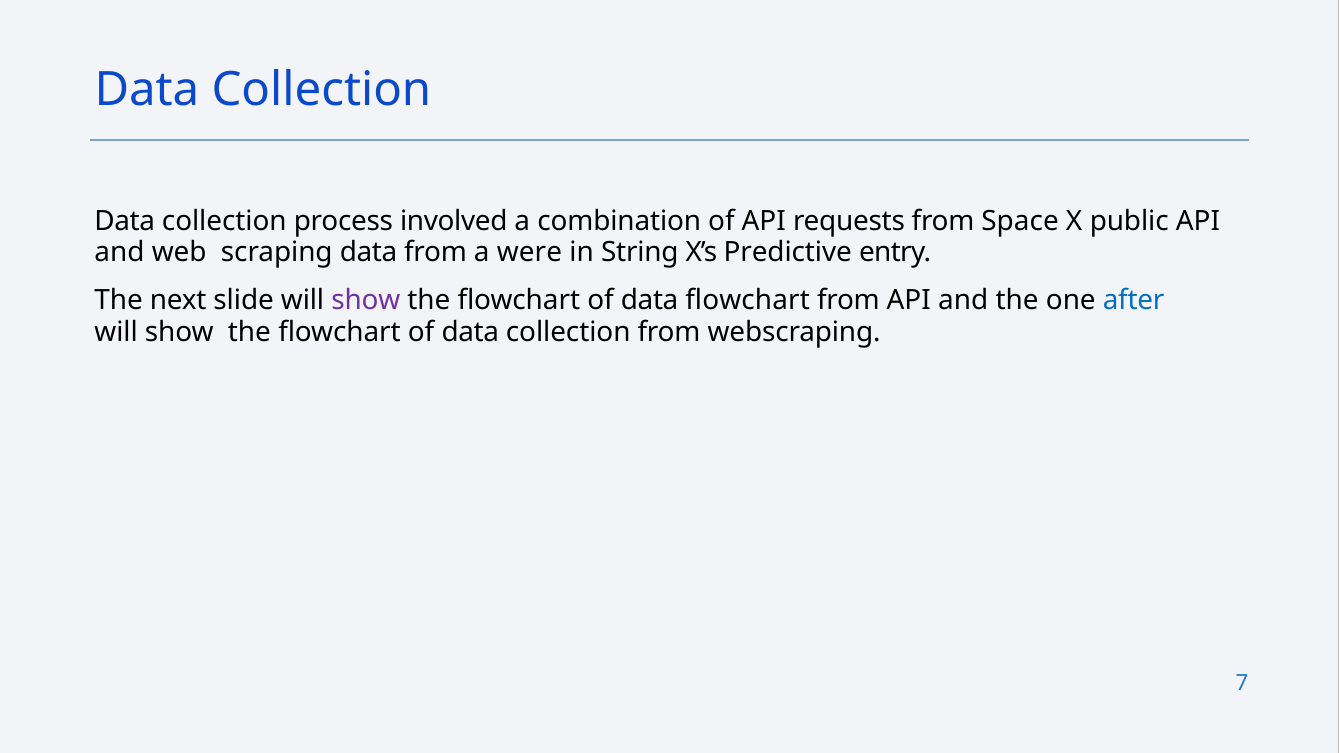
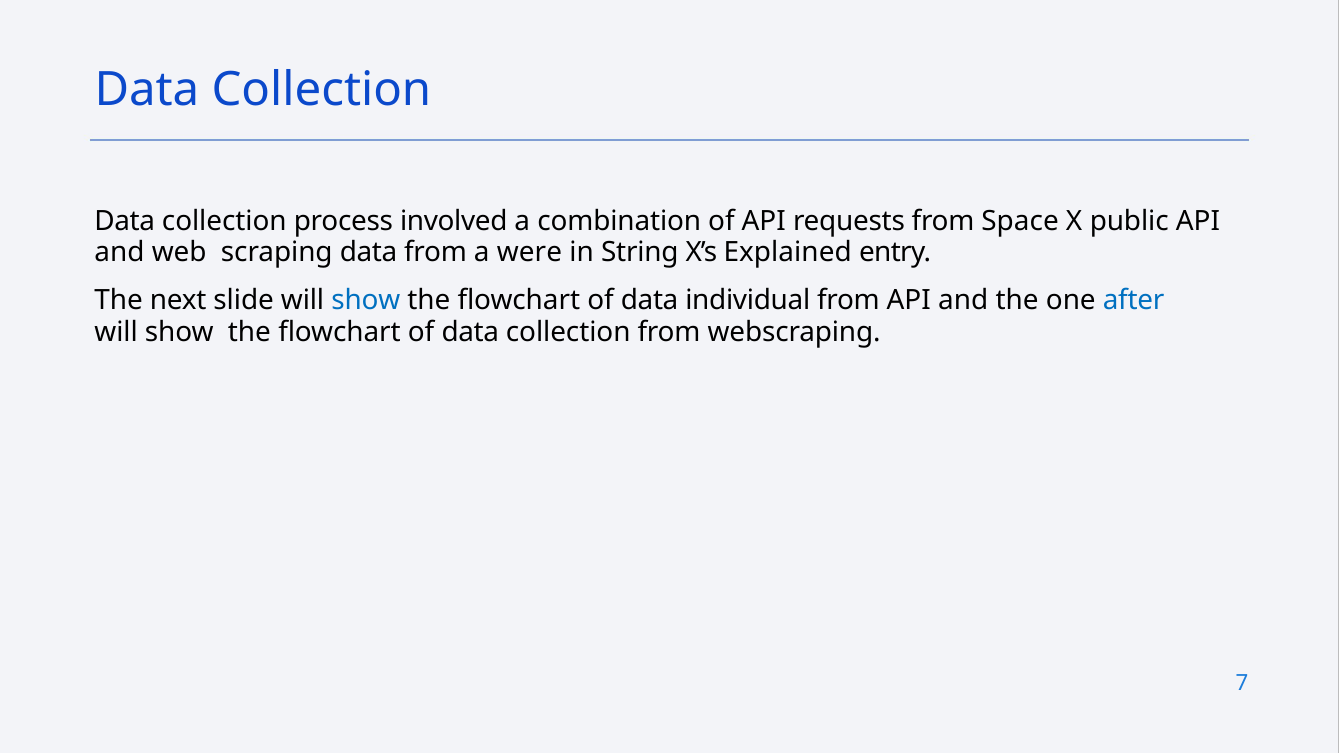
Predictive: Predictive -> Explained
show at (366, 300) colour: purple -> blue
data flowchart: flowchart -> individual
